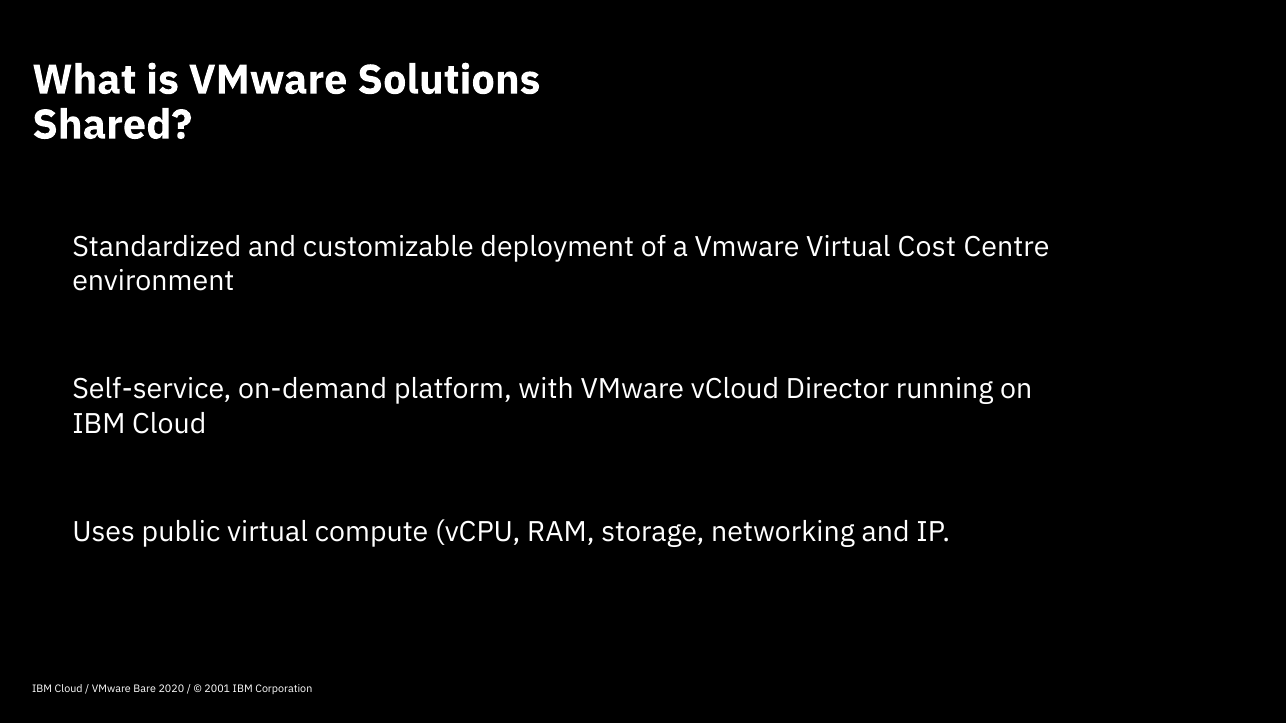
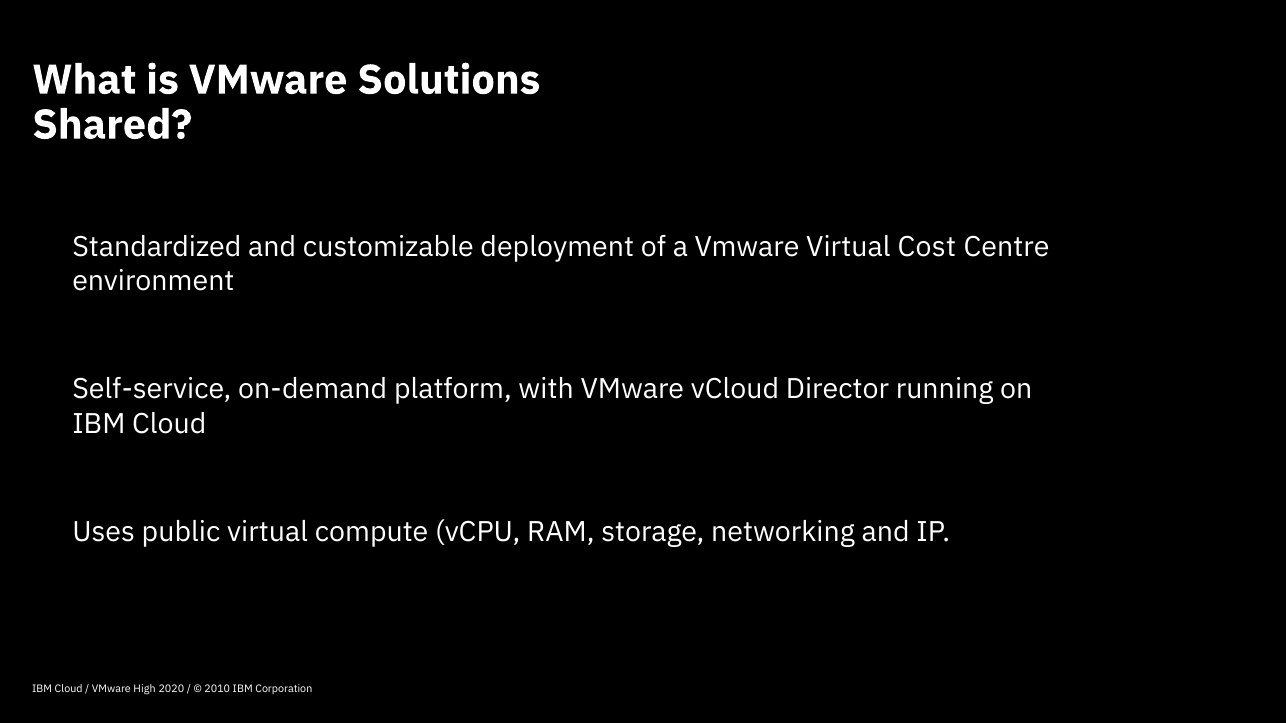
Bare: Bare -> High
2001: 2001 -> 2010
